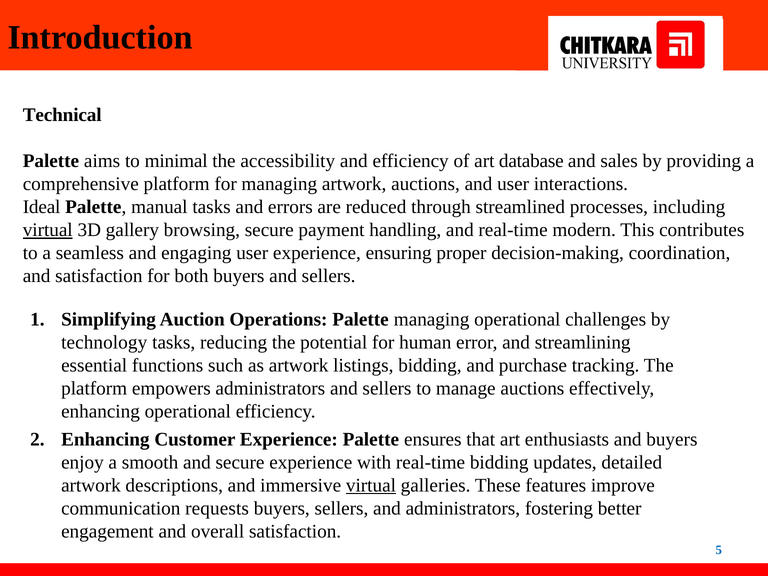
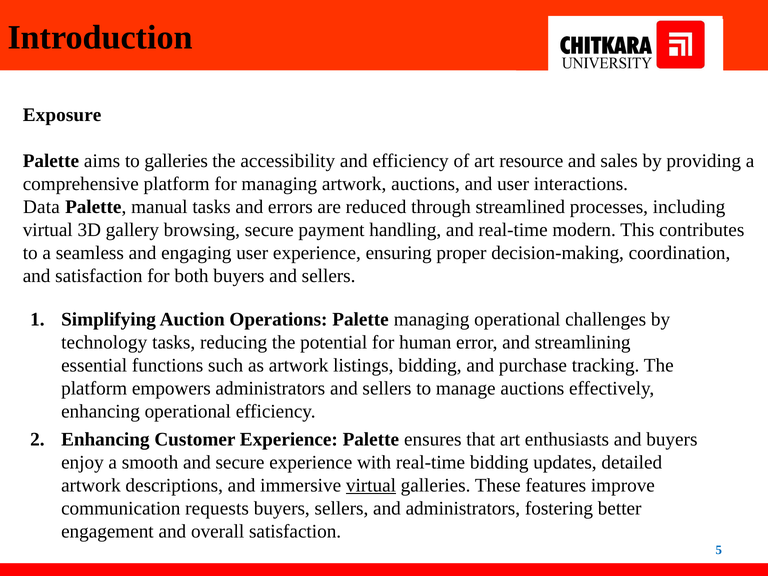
Technical: Technical -> Exposure
to minimal: minimal -> galleries
database: database -> resource
Ideal: Ideal -> Data
virtual at (48, 230) underline: present -> none
